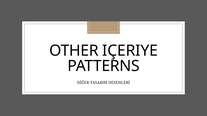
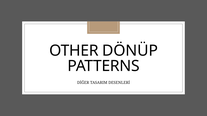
IÇERIYE: IÇERIYE -> DÖNÜP
